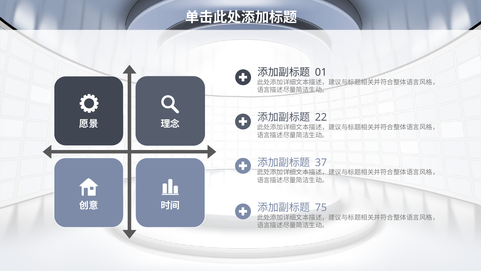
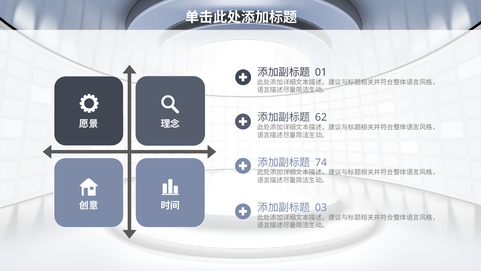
22: 22 -> 62
37: 37 -> 74
75: 75 -> 03
